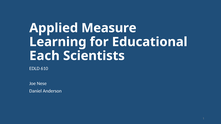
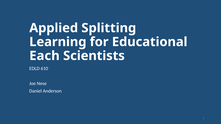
Measure: Measure -> Splitting
